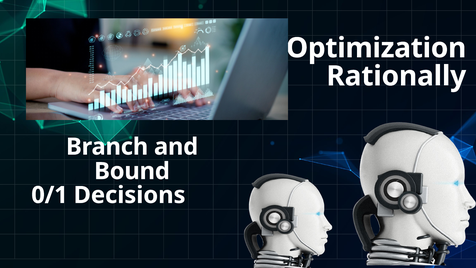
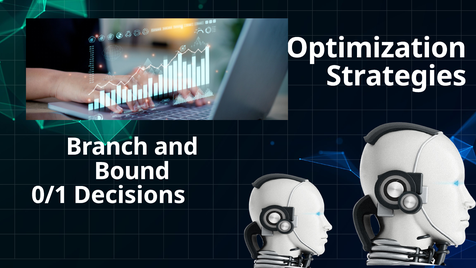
Rationally: Rationally -> Strategies
